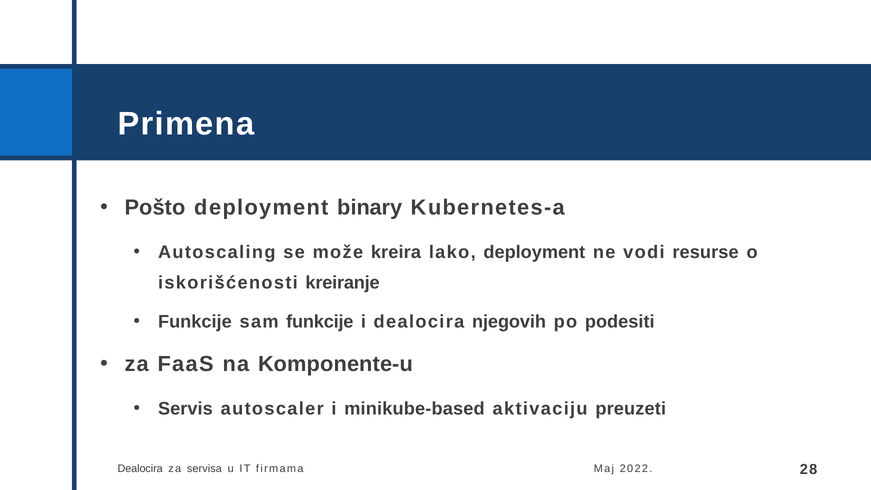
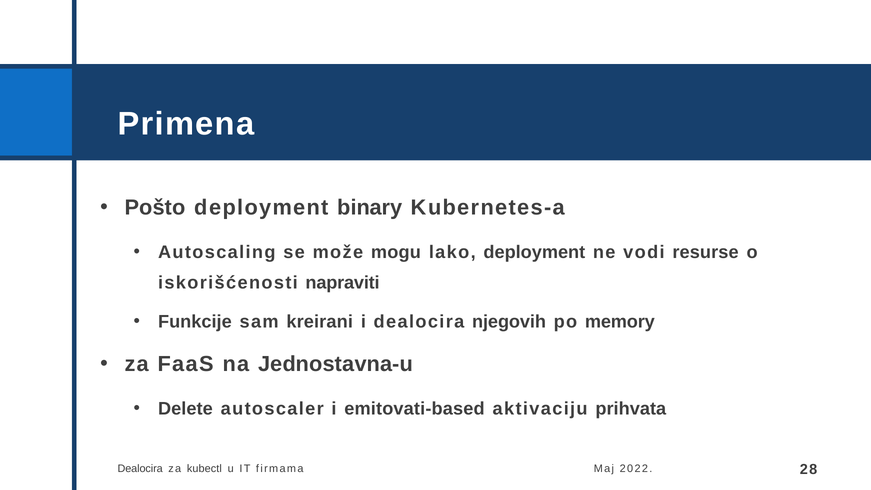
kreira: kreira -> mogu
kreiranje: kreiranje -> napraviti
sam funkcije: funkcije -> kreirani
podesiti: podesiti -> memory
Komponente-u: Komponente-u -> Jednostavna-u
Servis: Servis -> Delete
minikube-based: minikube-based -> emitovati-based
preuzeti: preuzeti -> prihvata
servisa: servisa -> kubectl
